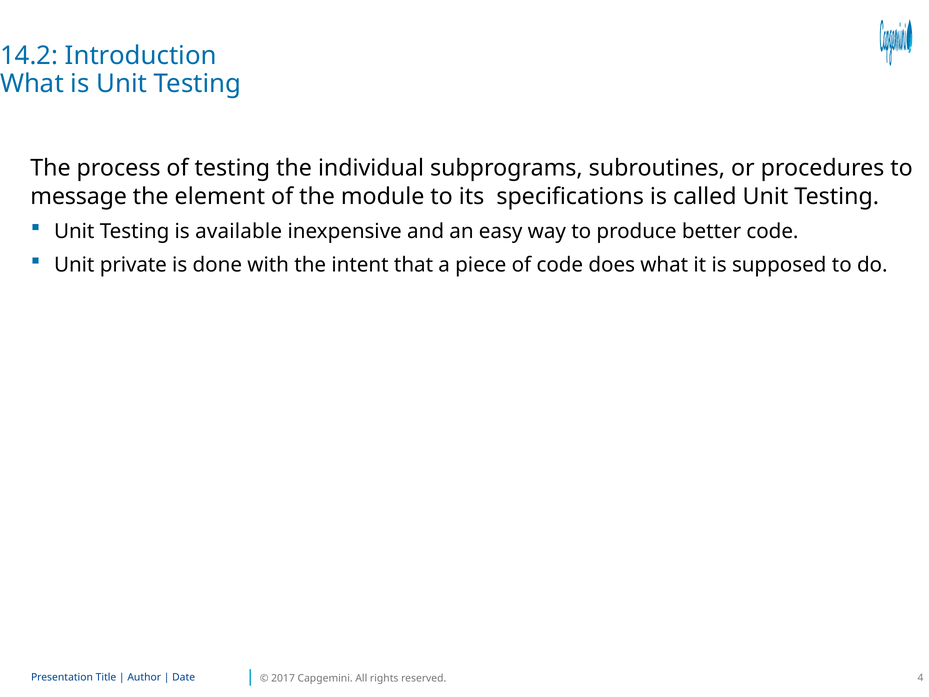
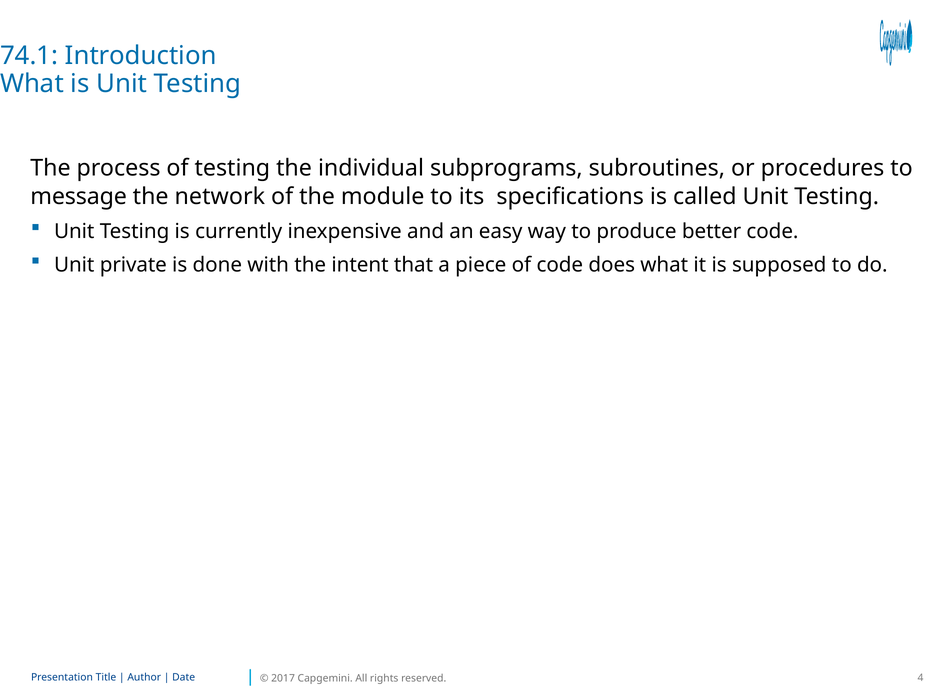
14.2: 14.2 -> 74.1
element: element -> network
available: available -> currently
